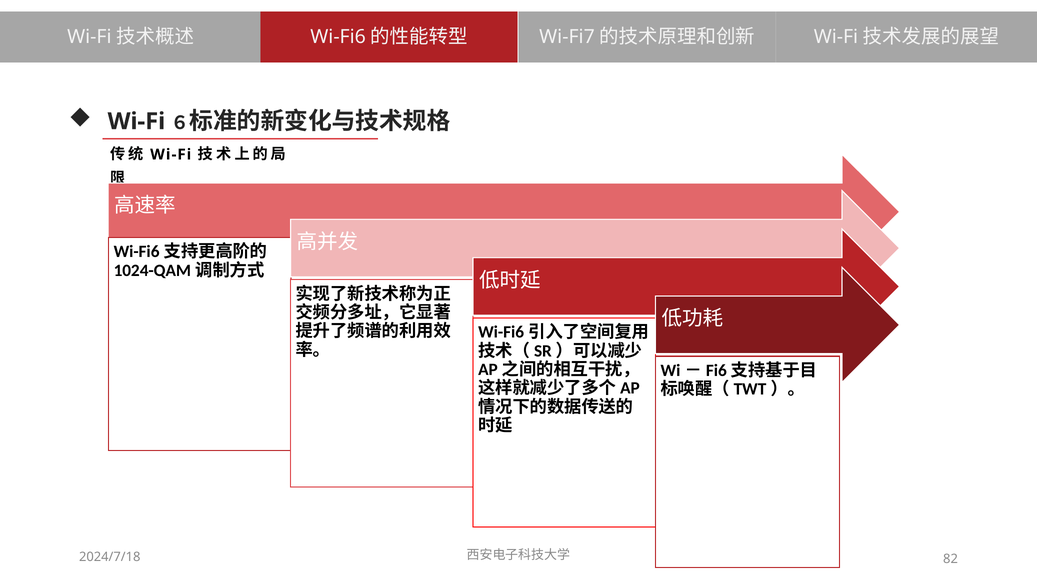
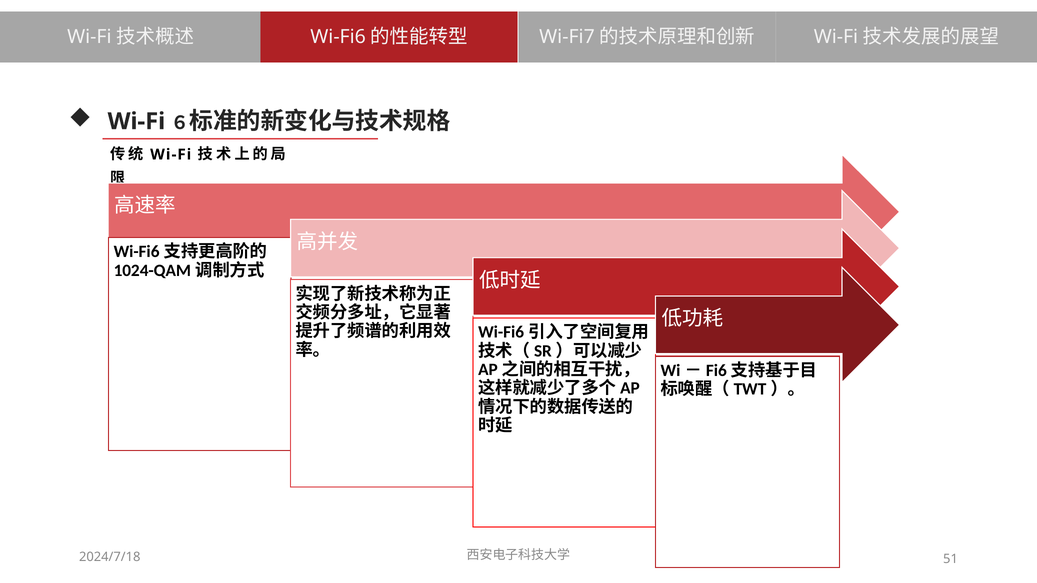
82: 82 -> 51
